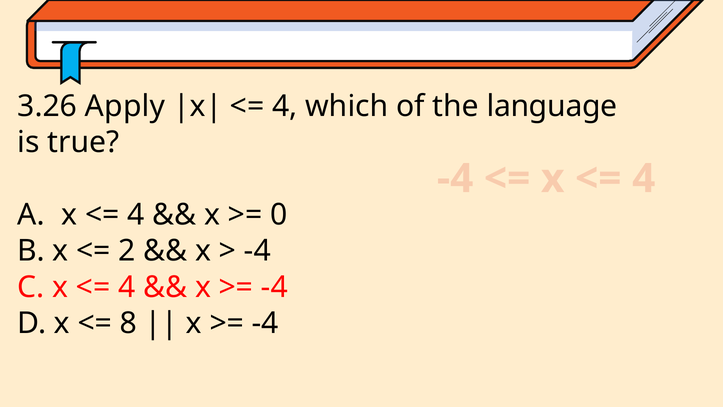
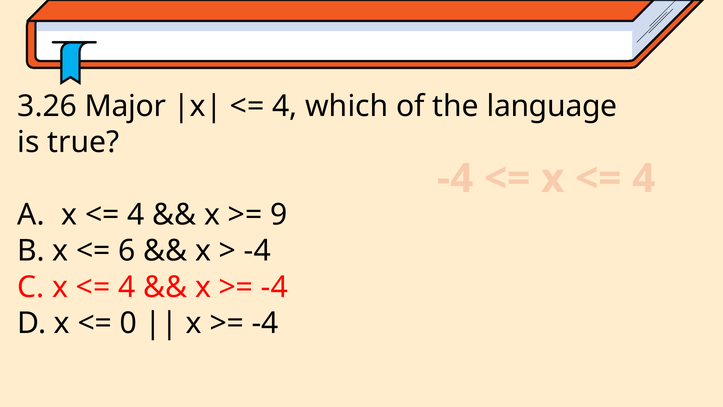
Apply: Apply -> Major
0: 0 -> 9
2: 2 -> 6
8: 8 -> 0
